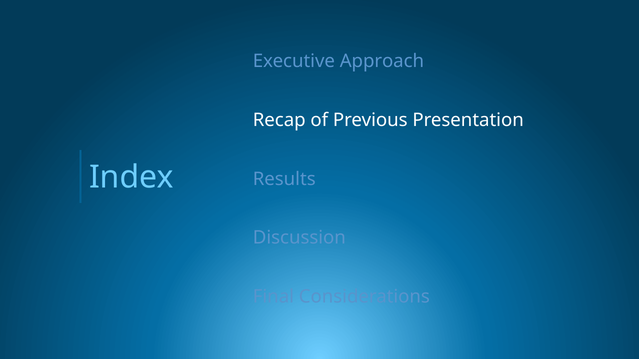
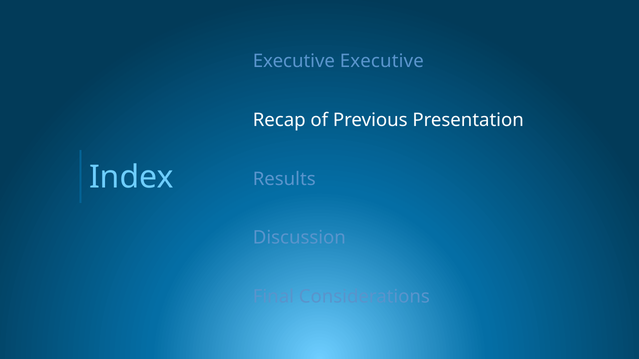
Executive Approach: Approach -> Executive
